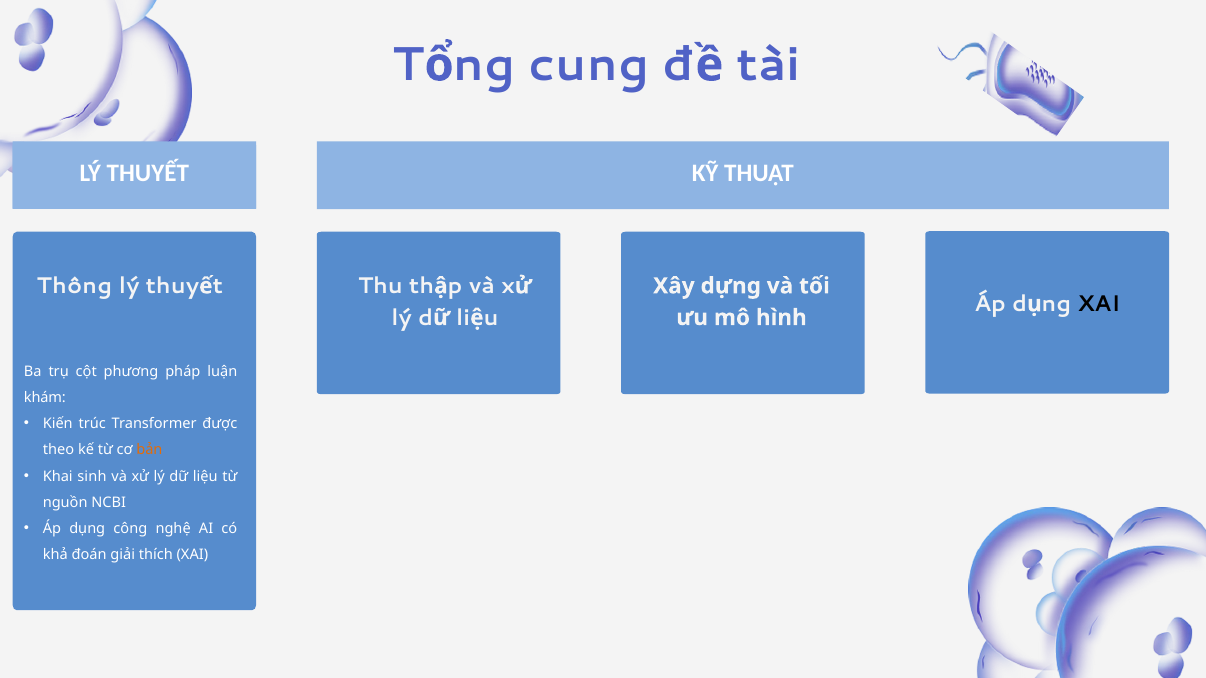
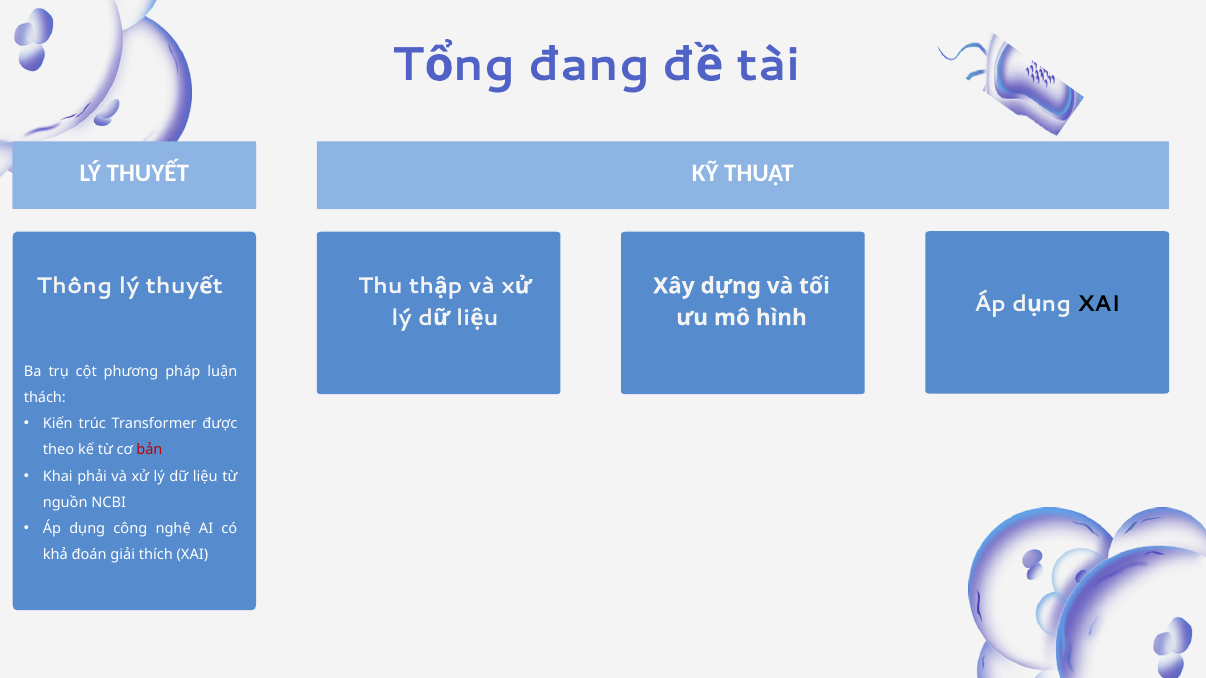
cung: cung -> đang
khám: khám -> thách
bản colour: orange -> red
sinh: sinh -> phải
